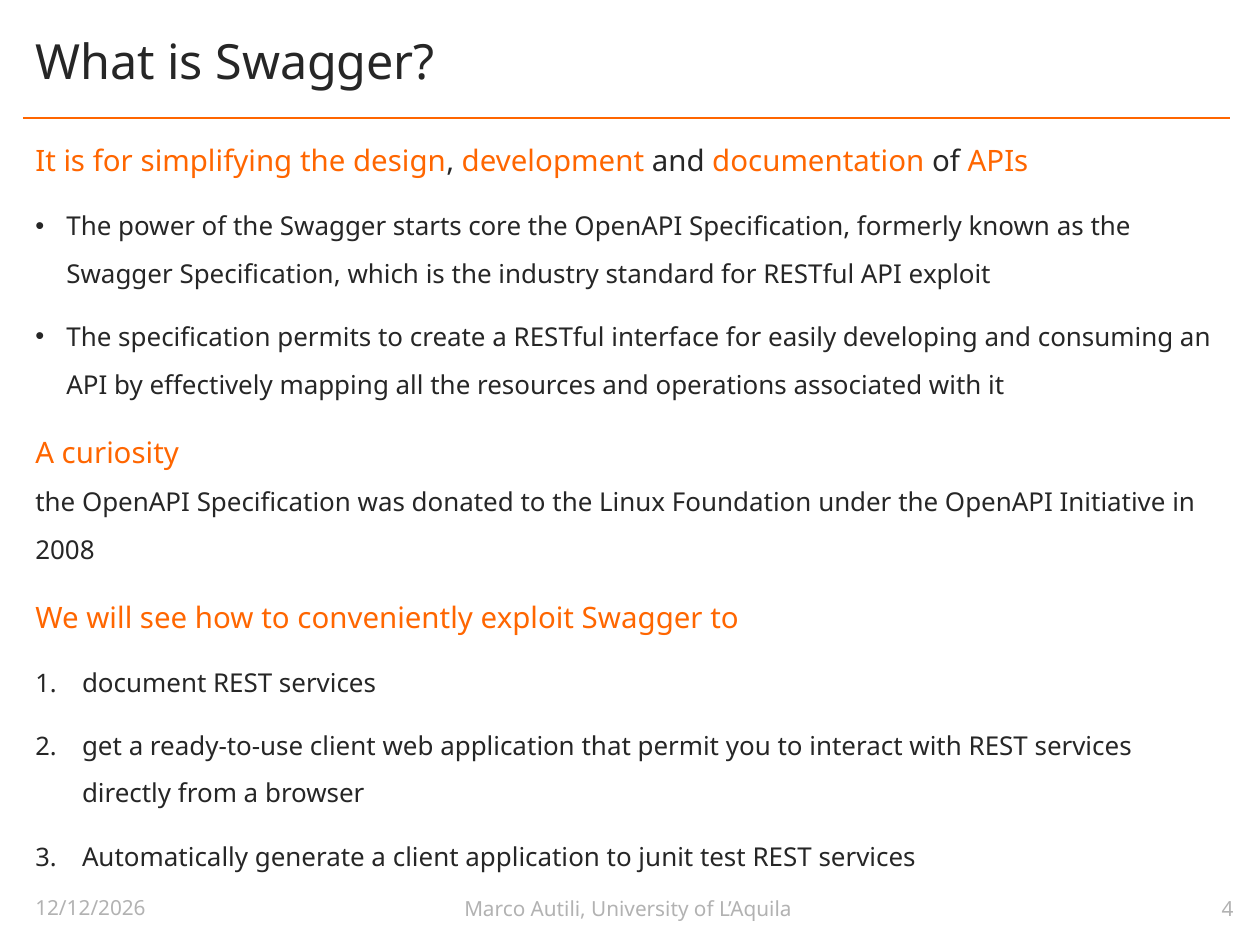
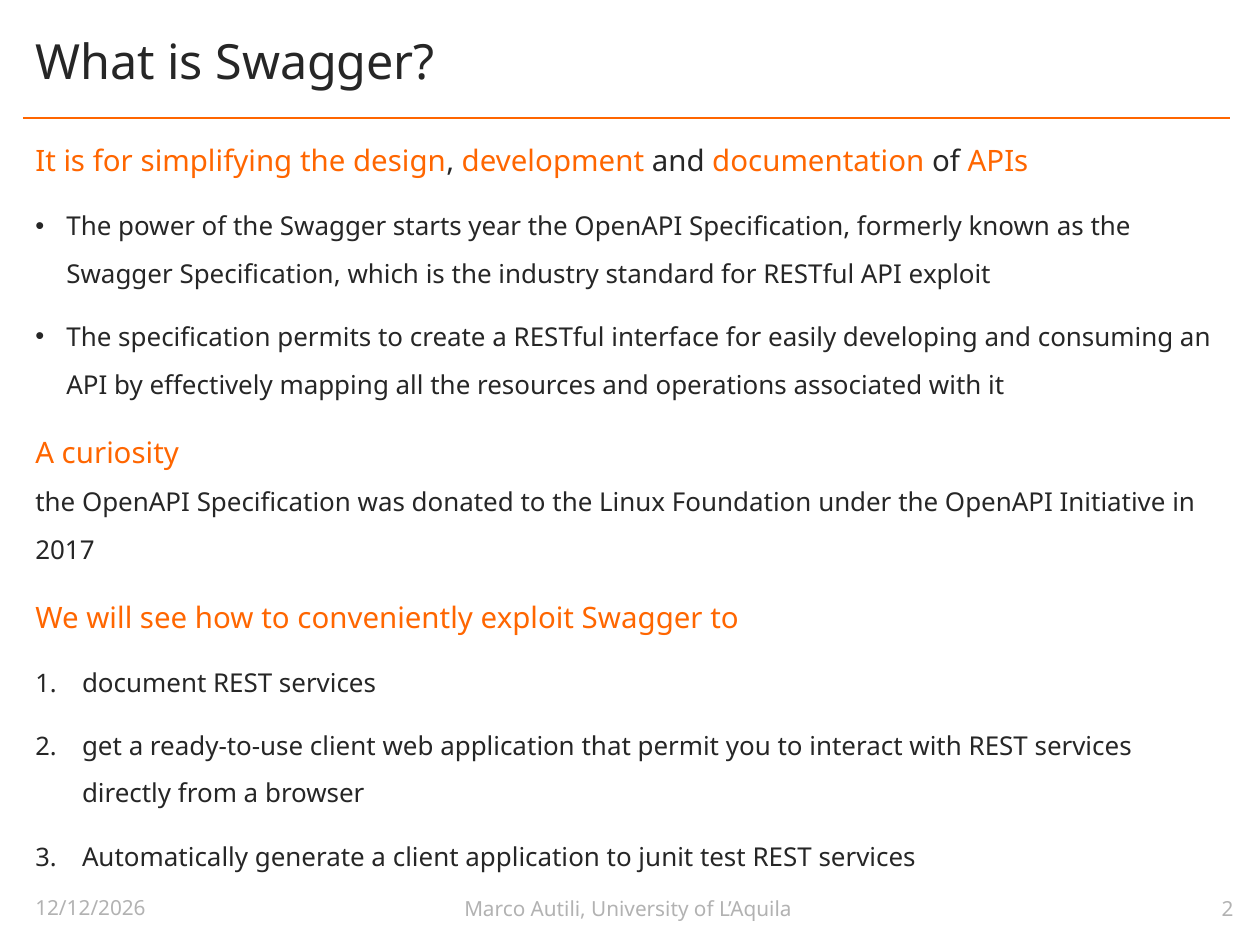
core: core -> year
2008: 2008 -> 2017
L’Aquila 4: 4 -> 2
